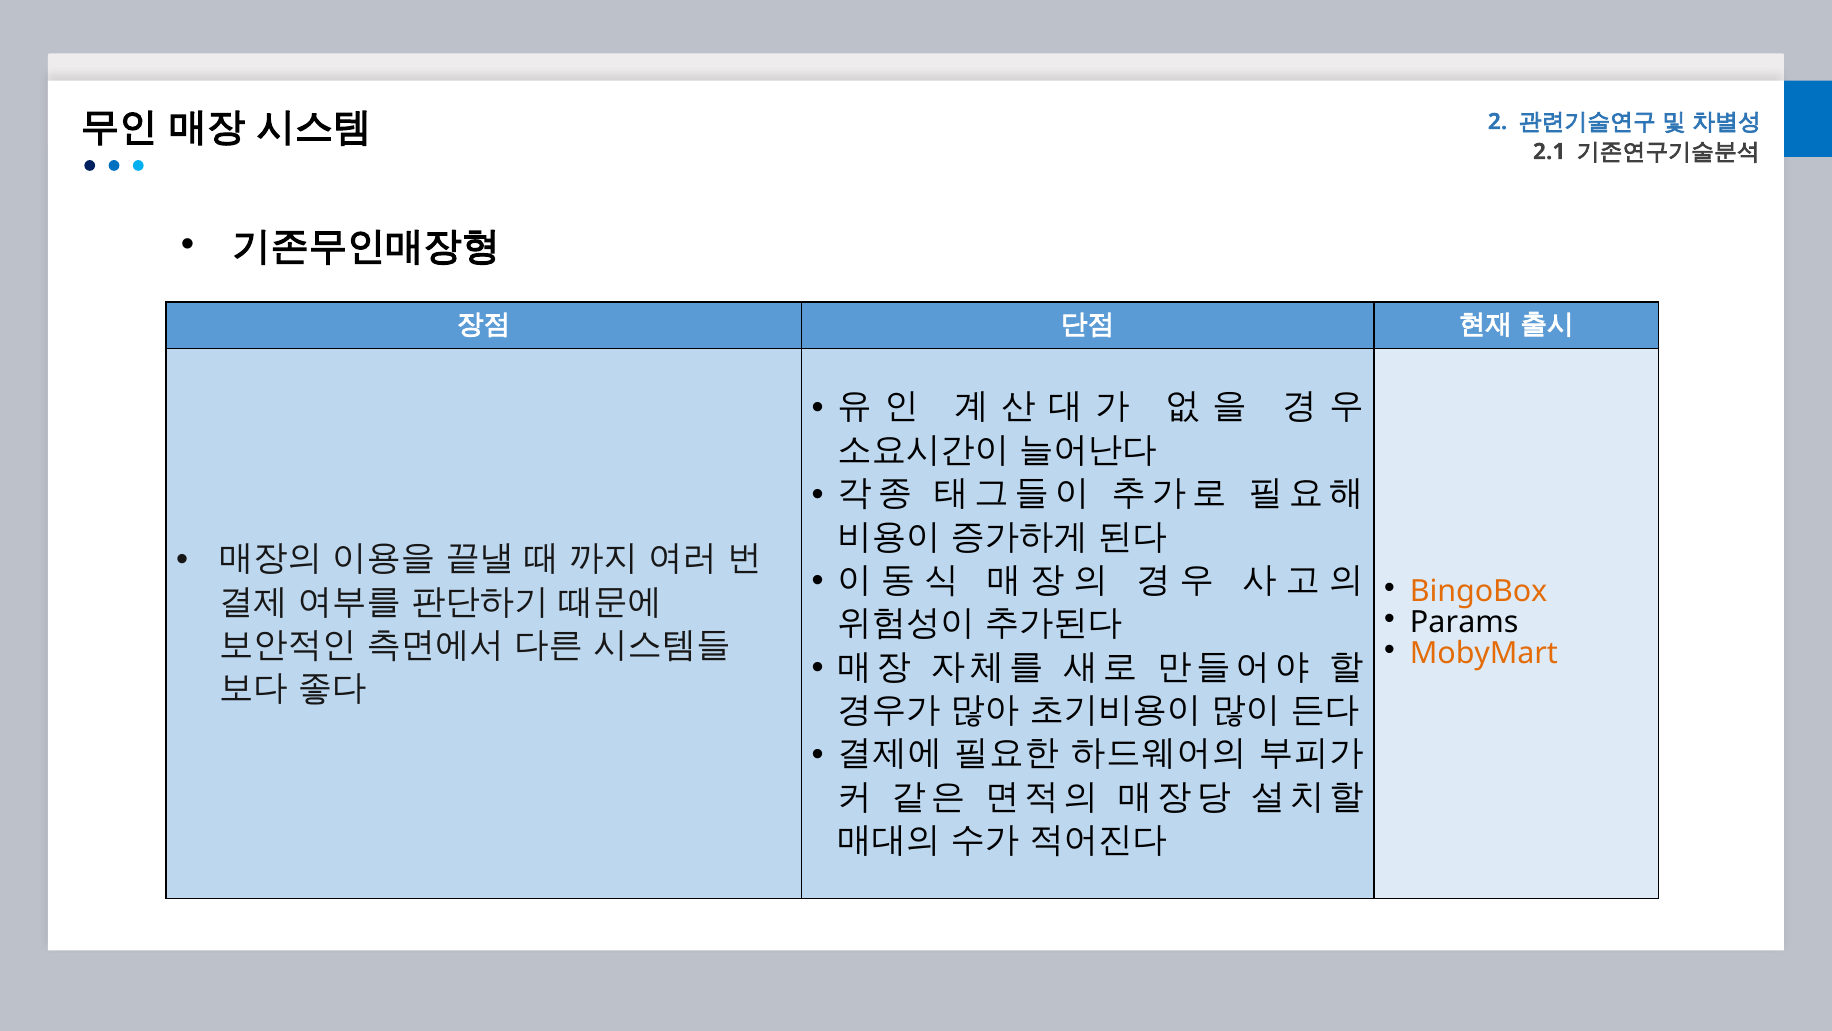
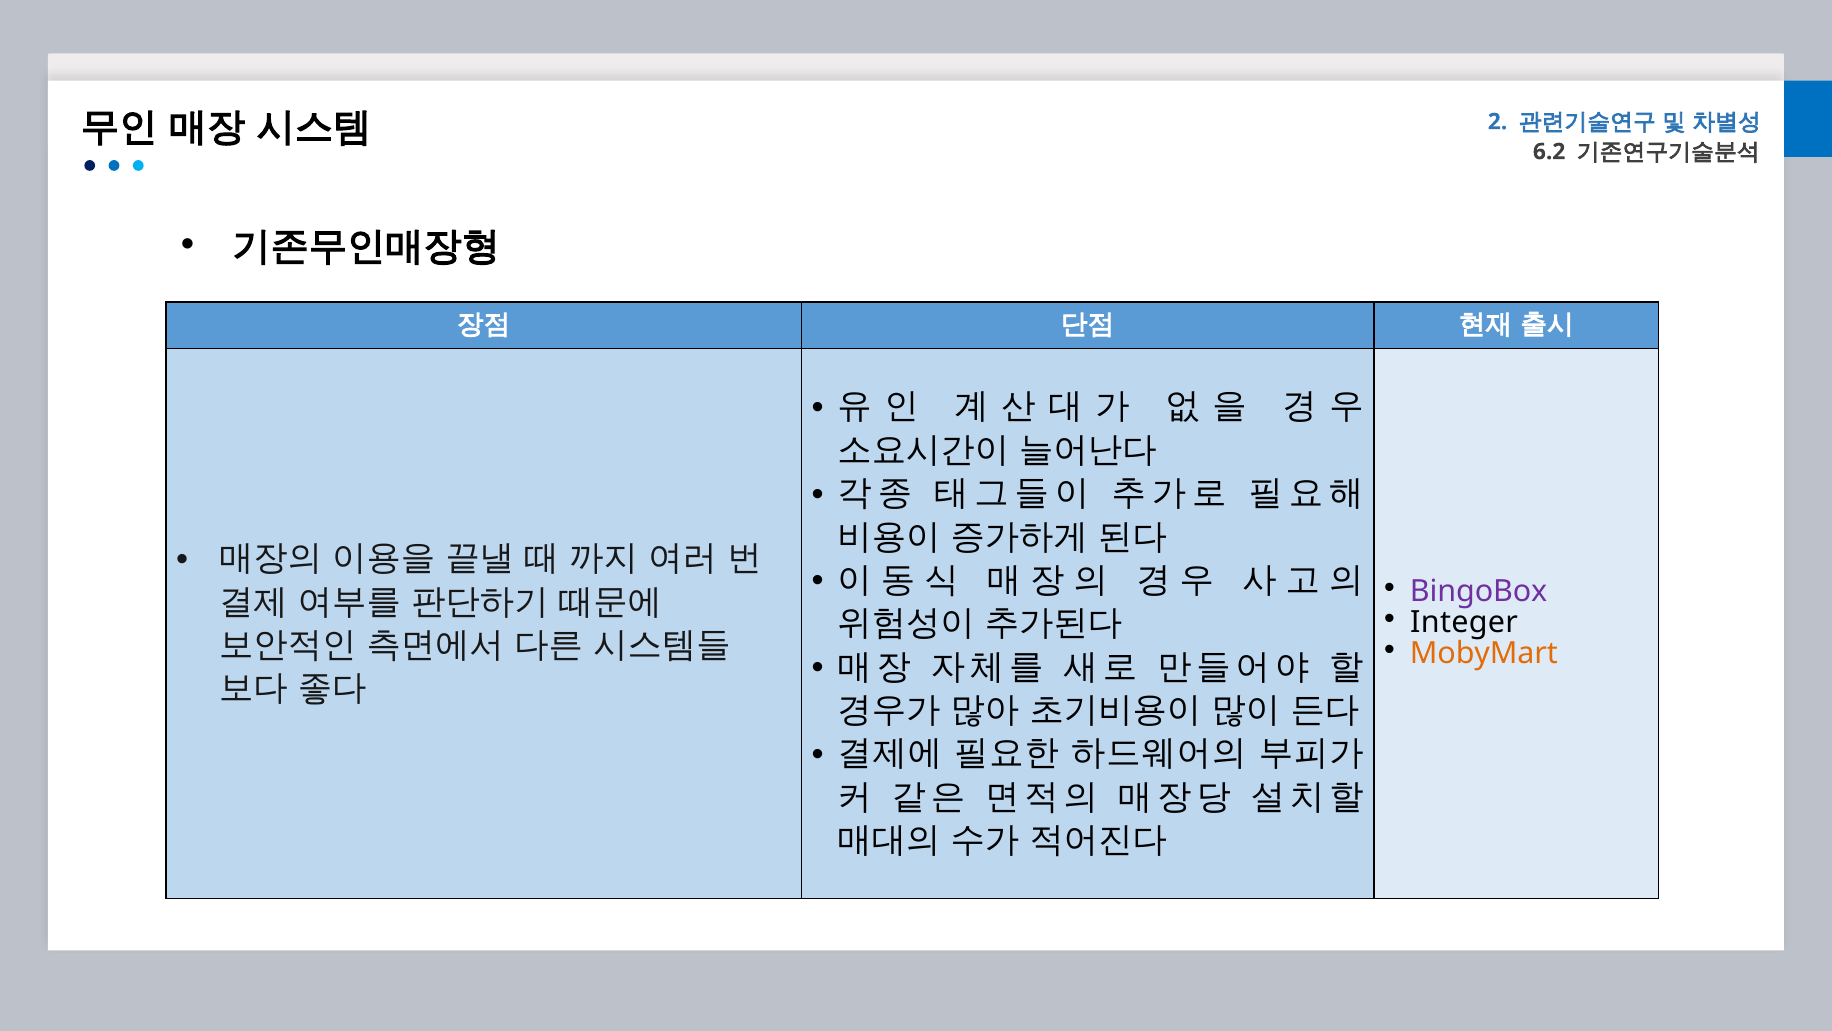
2.1: 2.1 -> 6.2
BingoBox colour: orange -> purple
Params: Params -> Integer
